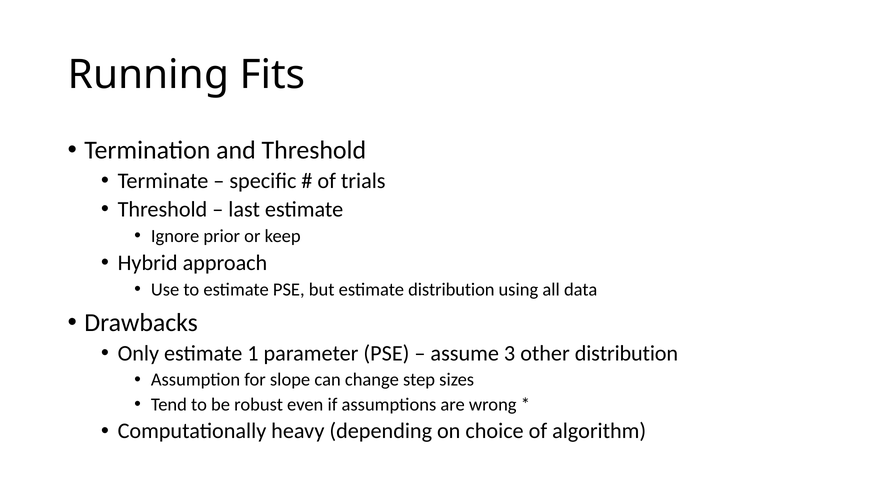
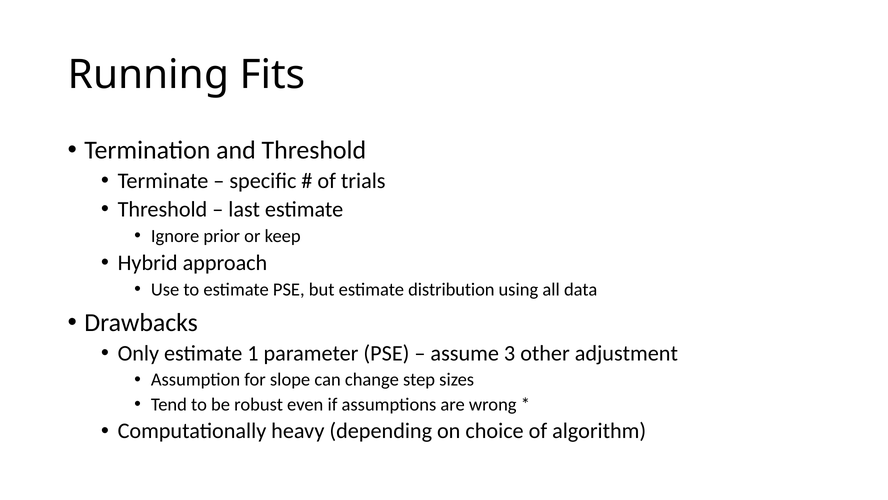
other distribution: distribution -> adjustment
